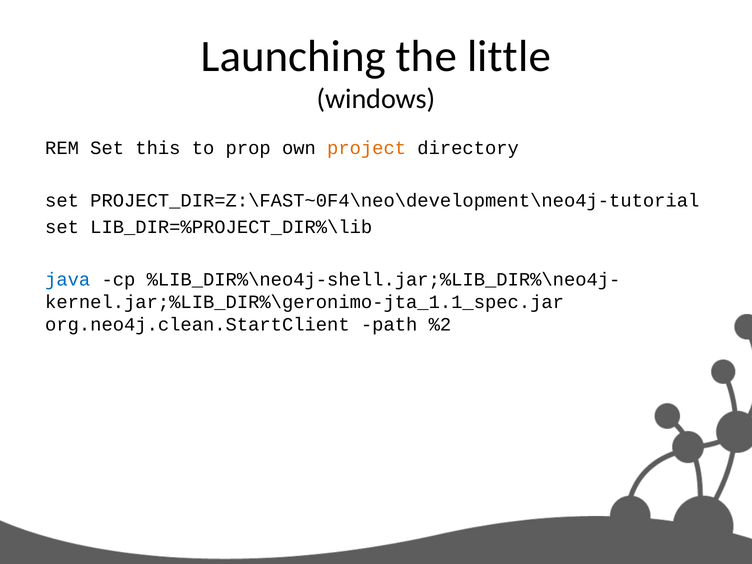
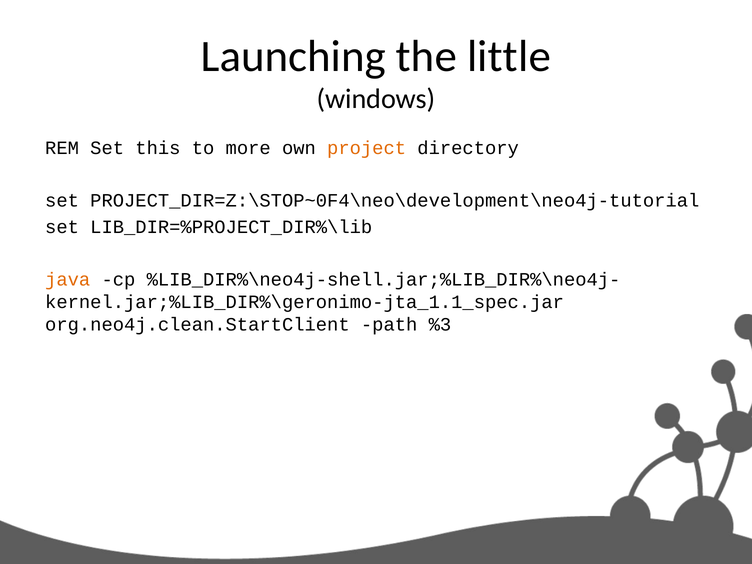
prop: prop -> more
PROJECT_DIR=Z:\FAST~0F4\neo\development\neo4j-tutorial: PROJECT_DIR=Z:\FAST~0F4\neo\development\neo4j-tutorial -> PROJECT_DIR=Z:\STOP~0F4\neo\development\neo4j-tutorial
java colour: blue -> orange
%2: %2 -> %3
